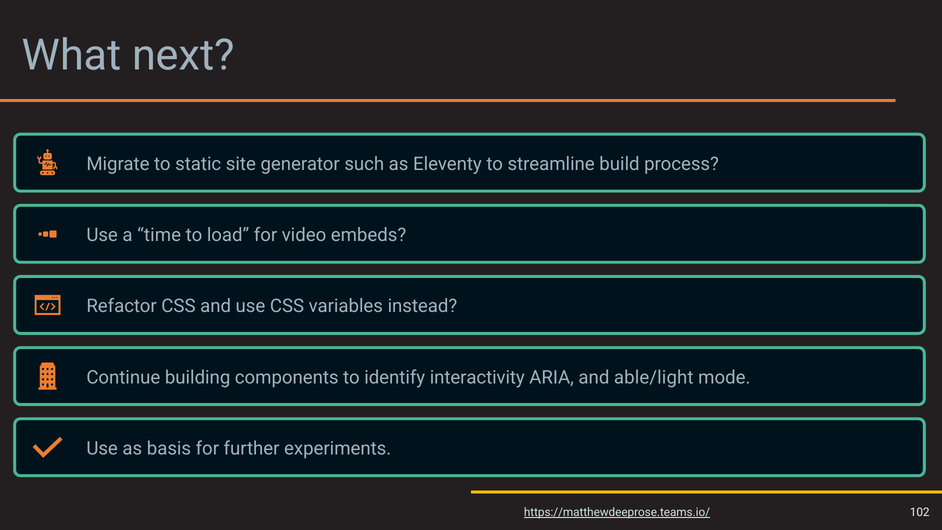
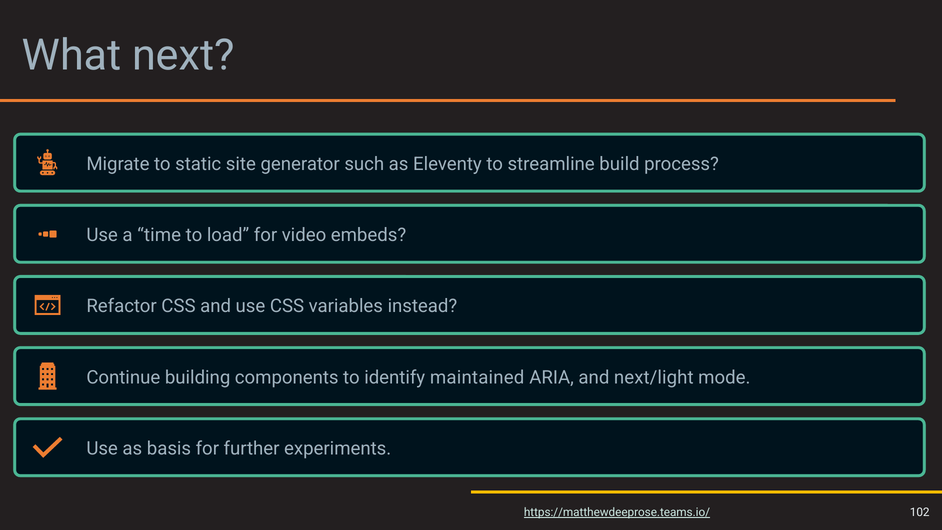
interactivity: interactivity -> maintained
able/light: able/light -> next/light
